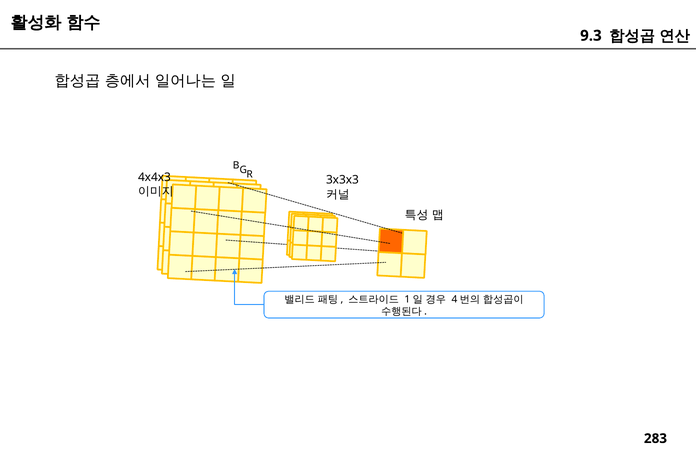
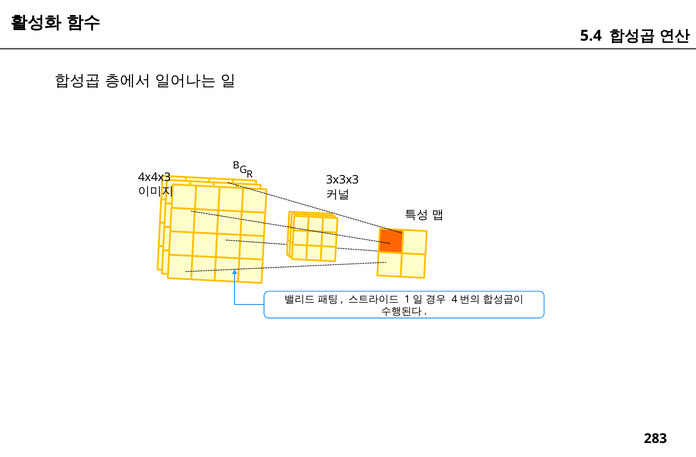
9.3: 9.3 -> 5.4
